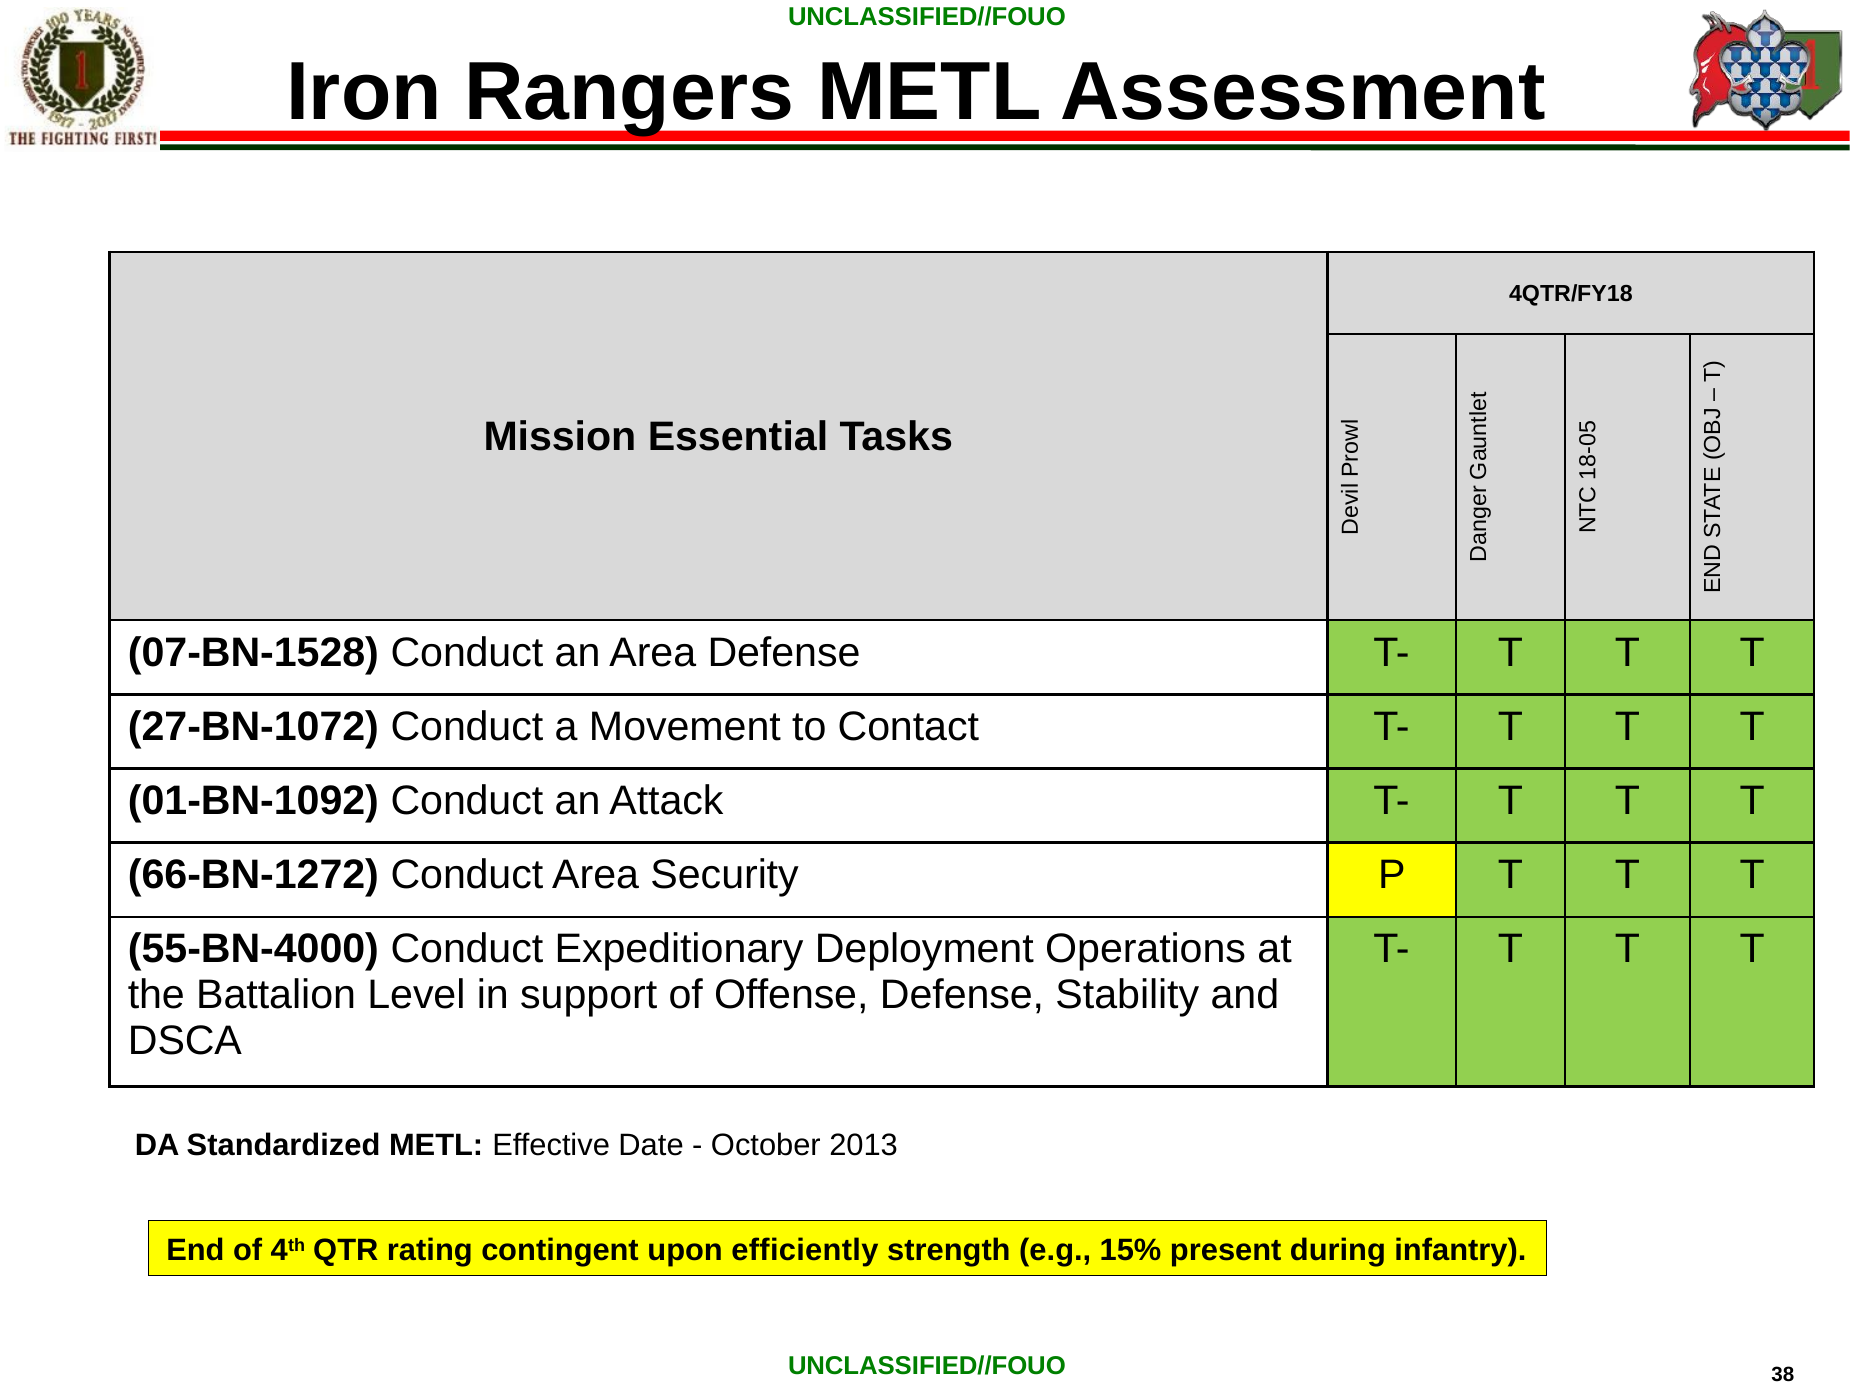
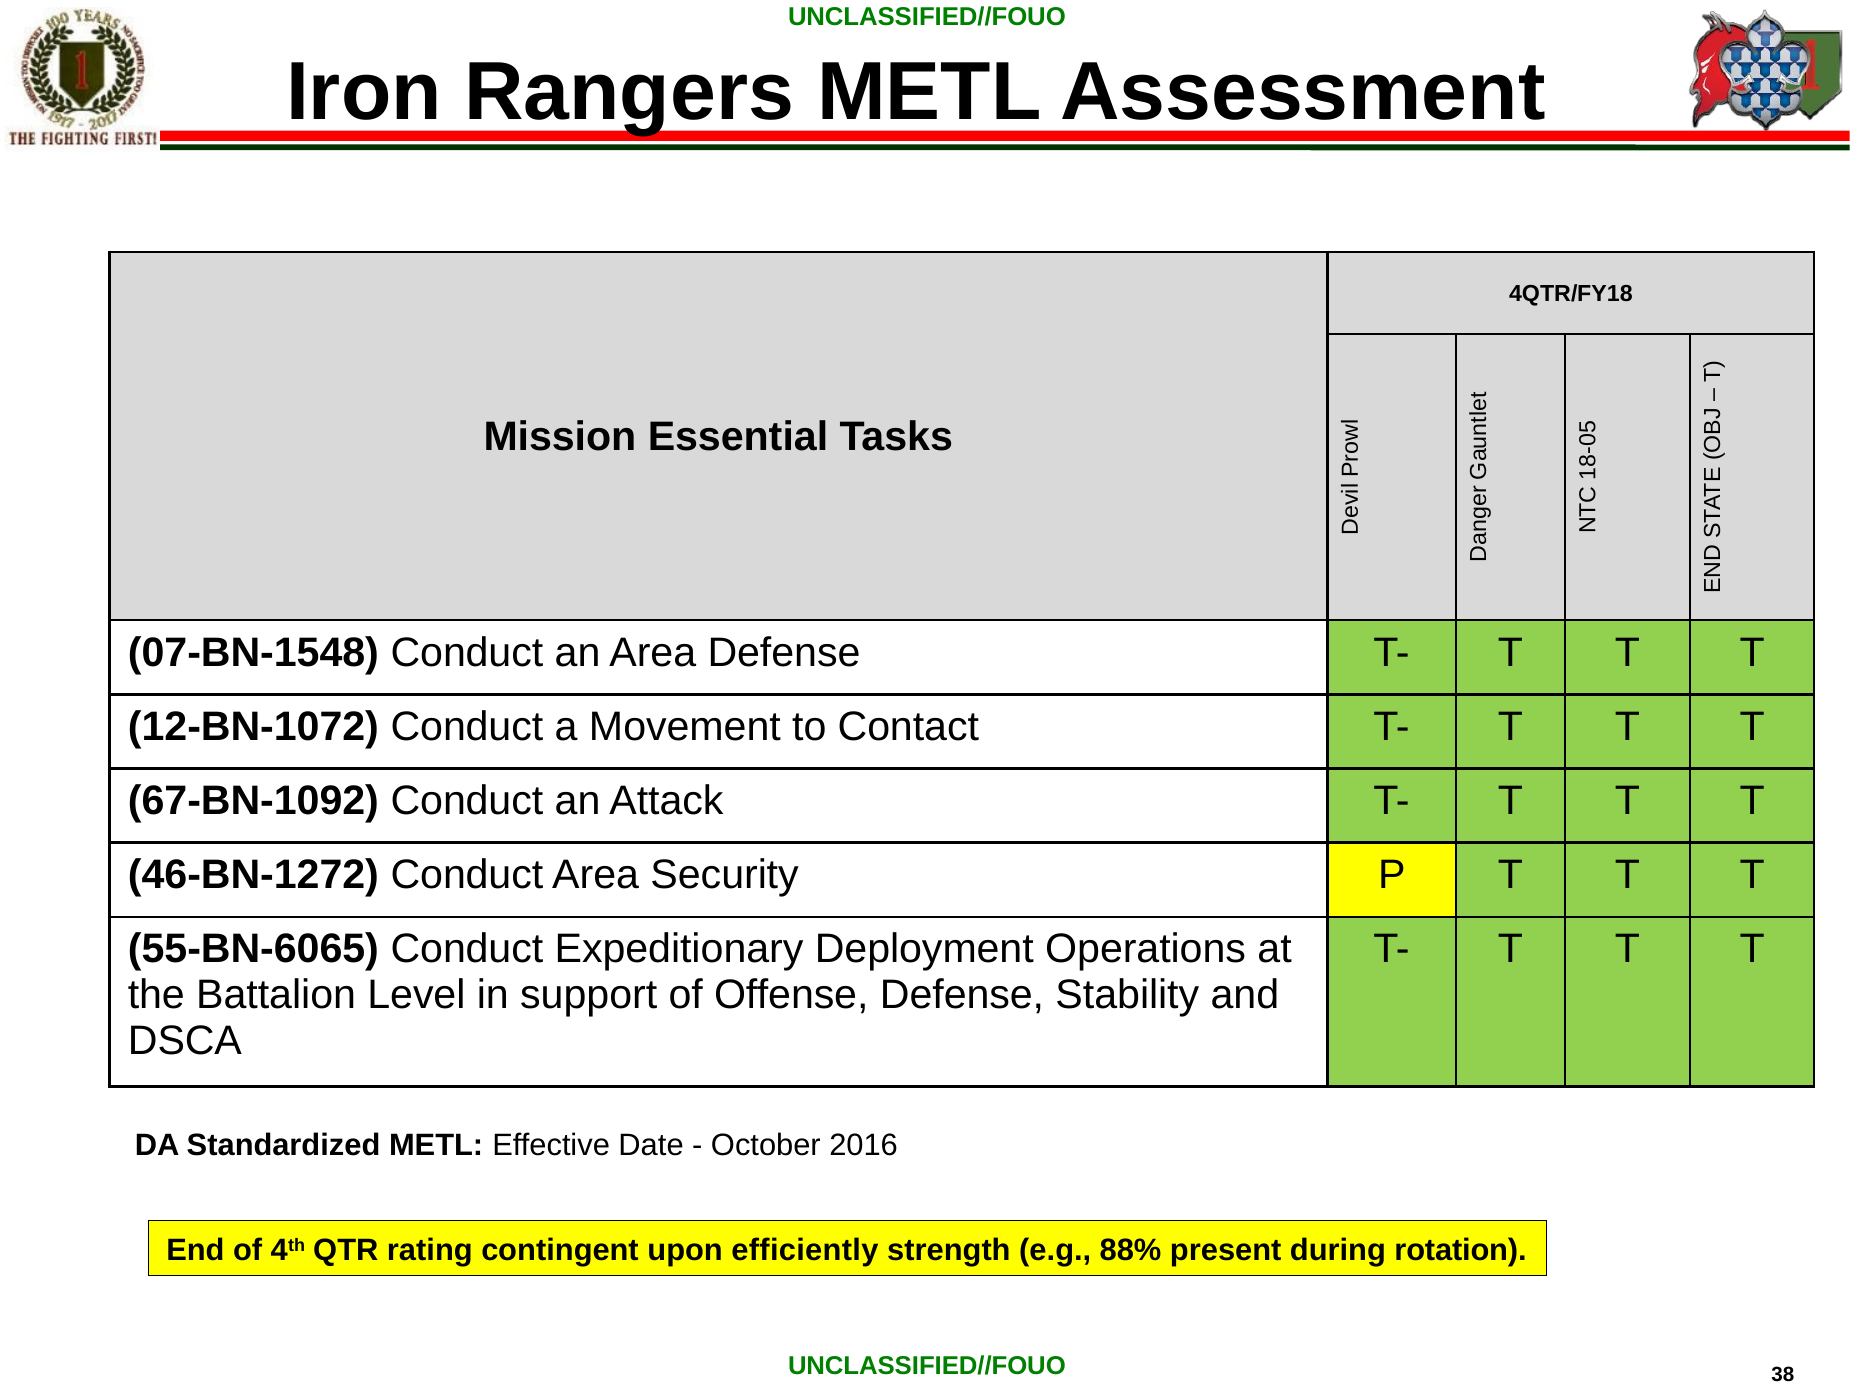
07-BN-1528: 07-BN-1528 -> 07-BN-1548
27-BN-1072: 27-BN-1072 -> 12-BN-1072
01-BN-1092: 01-BN-1092 -> 67-BN-1092
66-BN-1272: 66-BN-1272 -> 46-BN-1272
55-BN-4000: 55-BN-4000 -> 55-BN-6065
2013: 2013 -> 2016
15%: 15% -> 88%
infantry: infantry -> rotation
